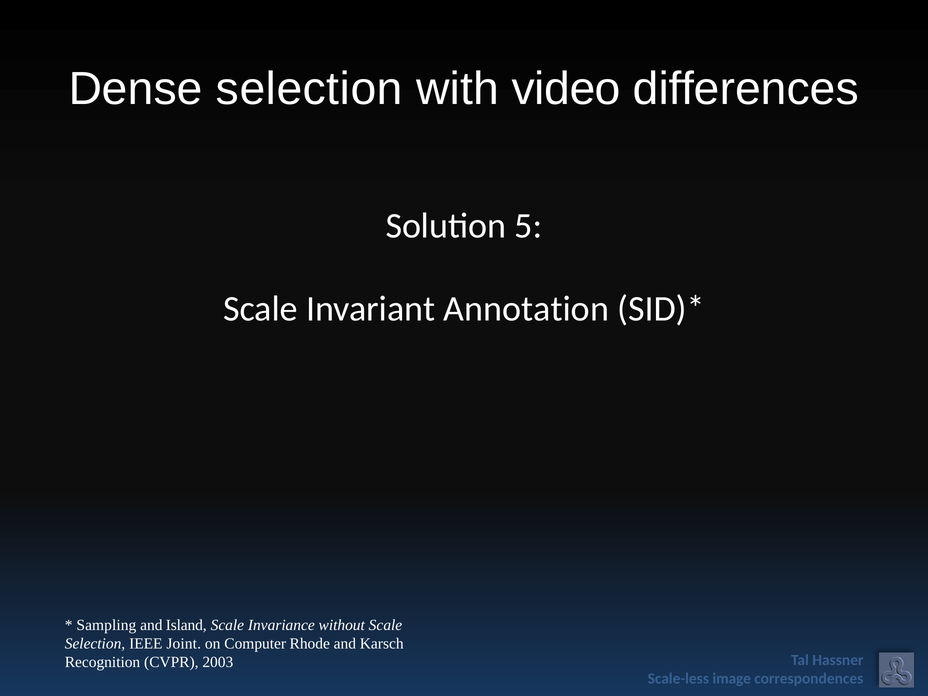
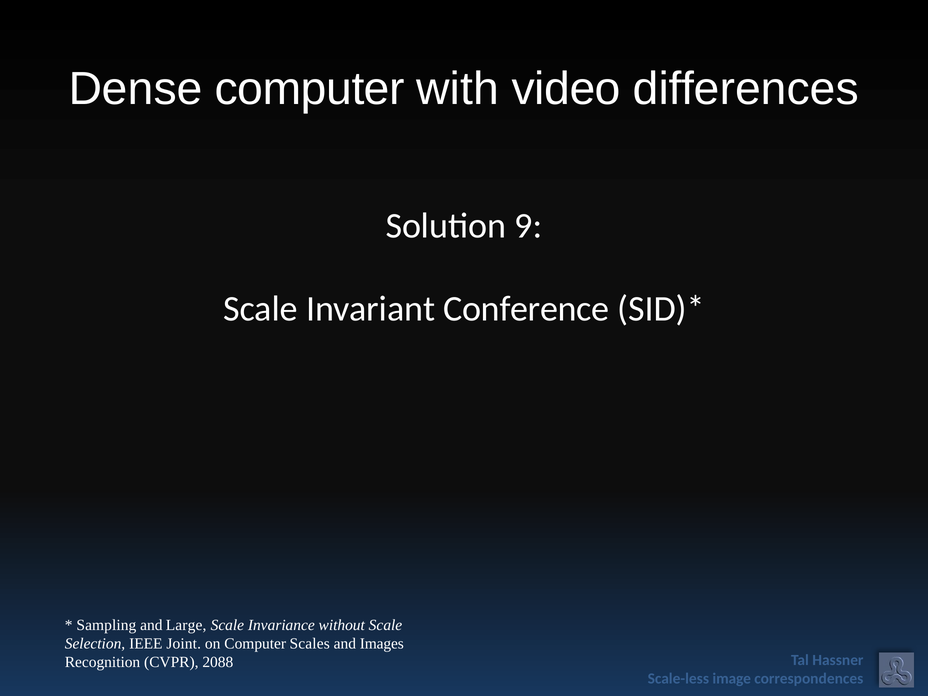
Dense selection: selection -> computer
5: 5 -> 9
Annotation: Annotation -> Conference
Island: Island -> Large
Rhode: Rhode -> Scales
Karsch: Karsch -> Images
2003: 2003 -> 2088
